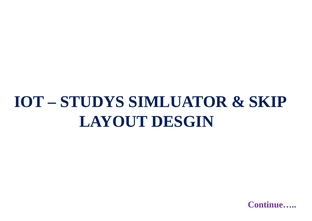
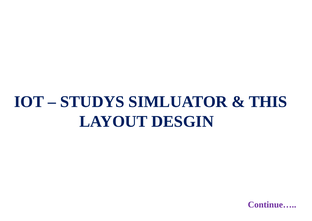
SKIP: SKIP -> THIS
